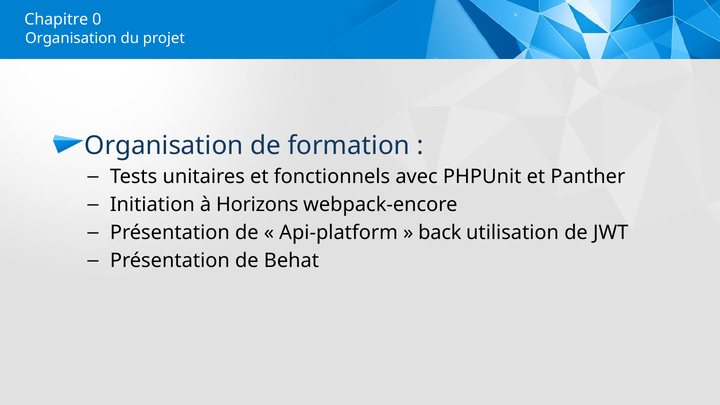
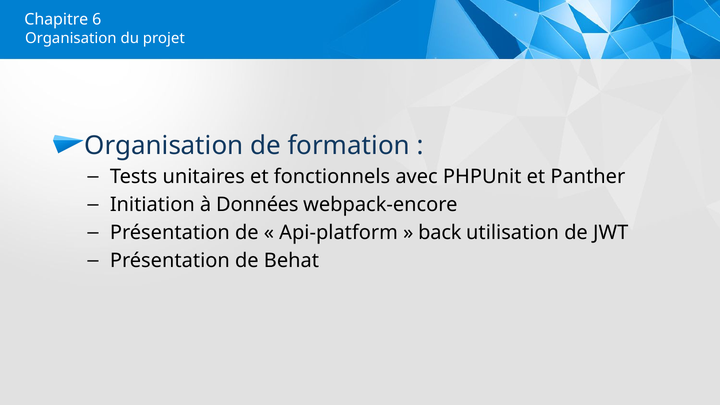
0: 0 -> 6
Horizons: Horizons -> Données
